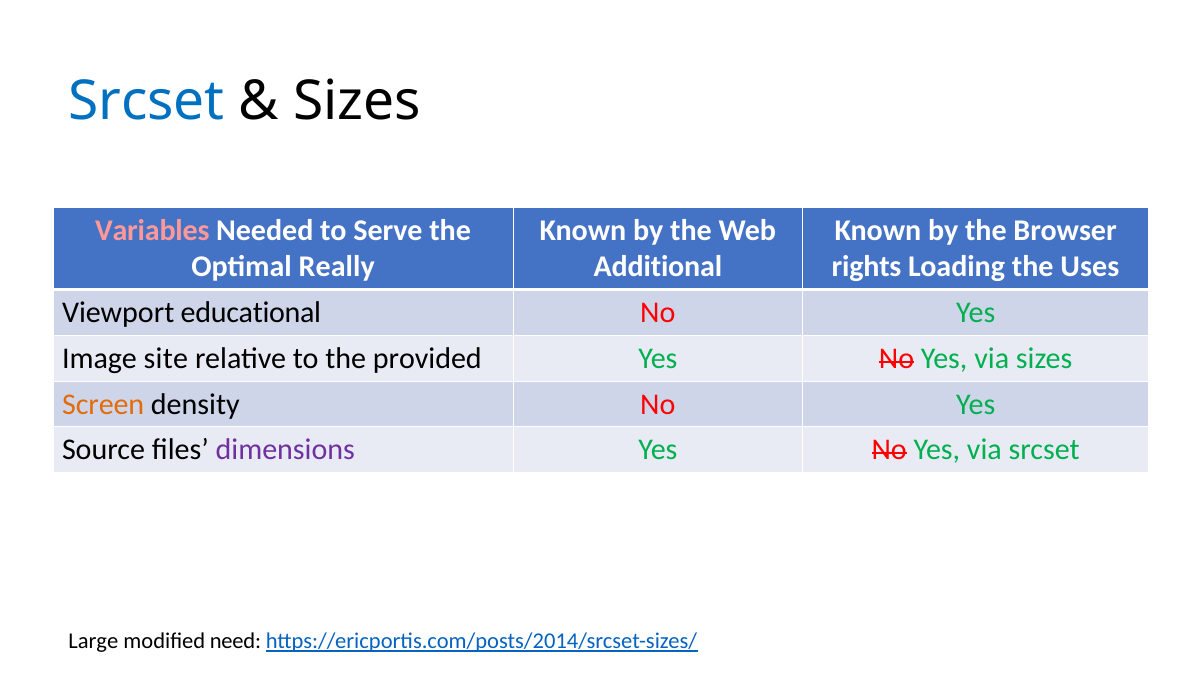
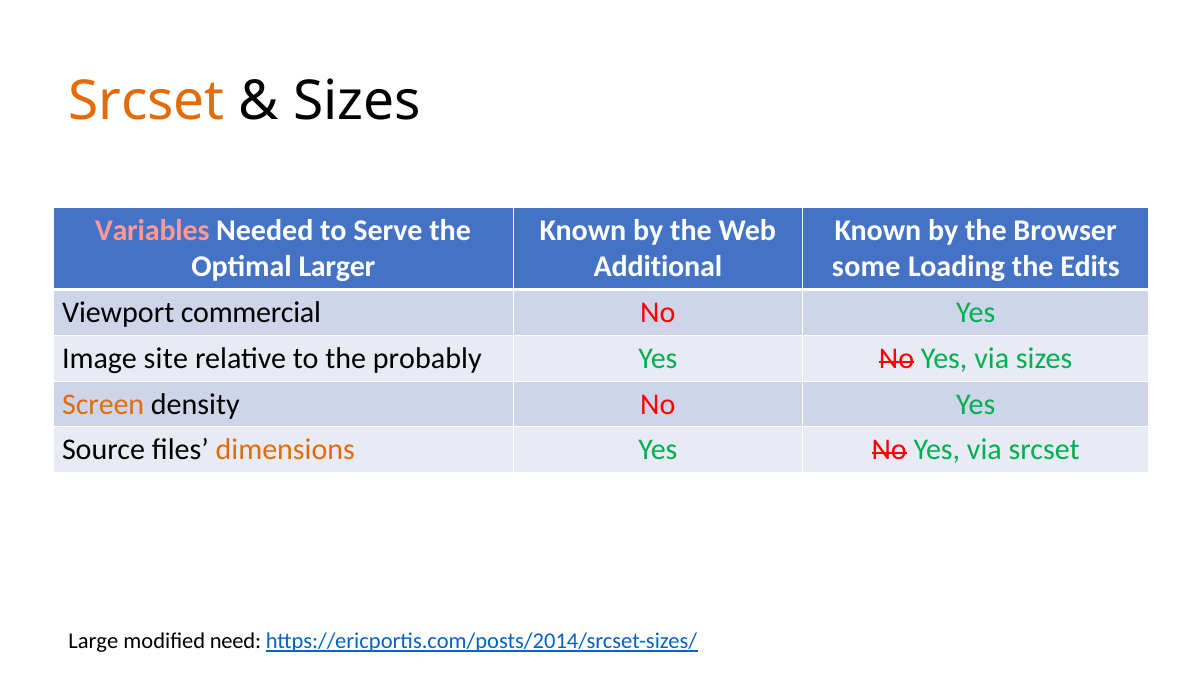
Srcset at (146, 101) colour: blue -> orange
Really: Really -> Larger
rights: rights -> some
Uses: Uses -> Edits
educational: educational -> commercial
provided: provided -> probably
dimensions colour: purple -> orange
